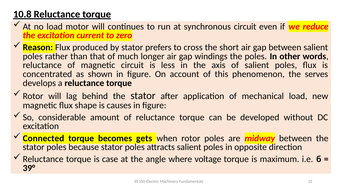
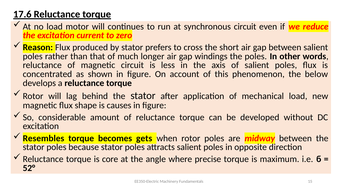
10.8: 10.8 -> 17.6
serves: serves -> below
Connected: Connected -> Resembles
case: case -> core
voltage: voltage -> precise
39°: 39° -> 52°
